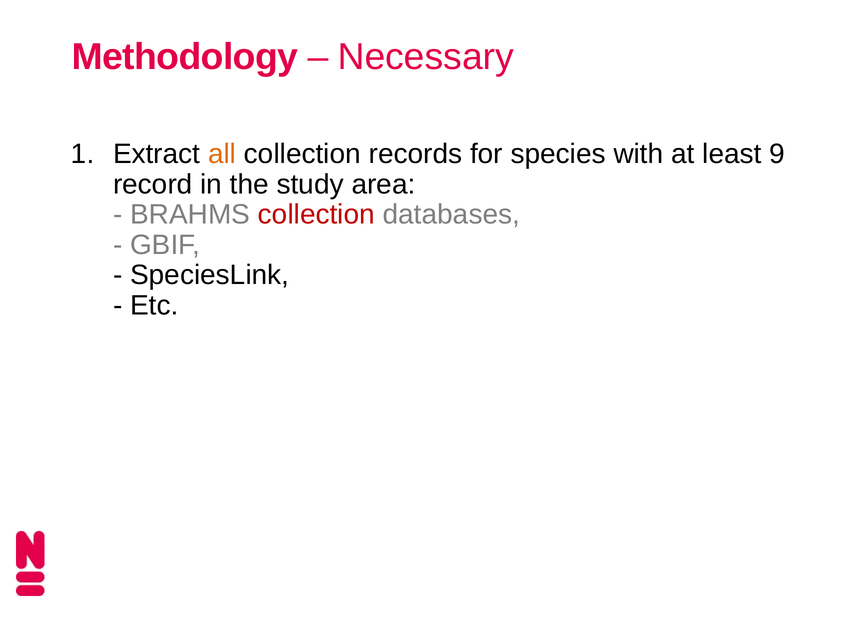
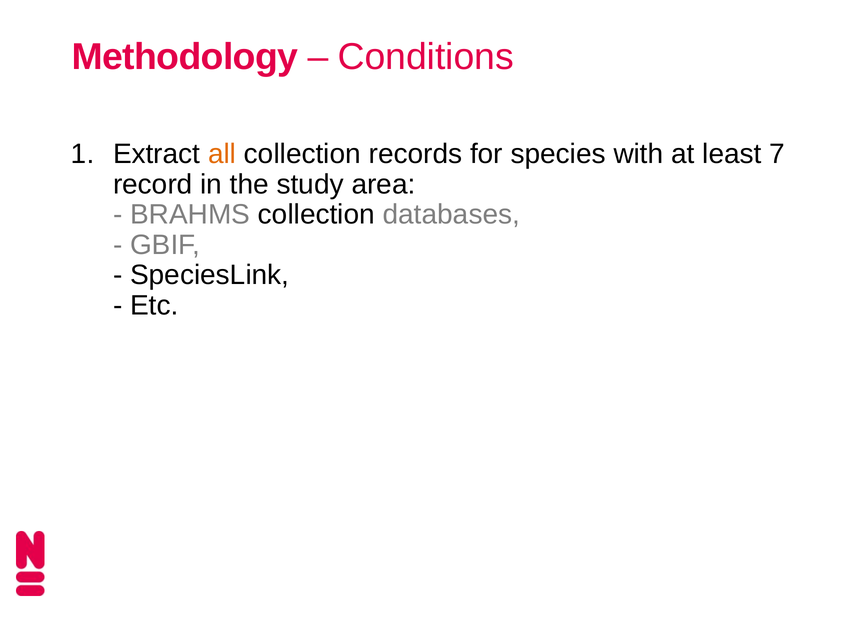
Necessary: Necessary -> Conditions
9: 9 -> 7
collection at (316, 215) colour: red -> black
